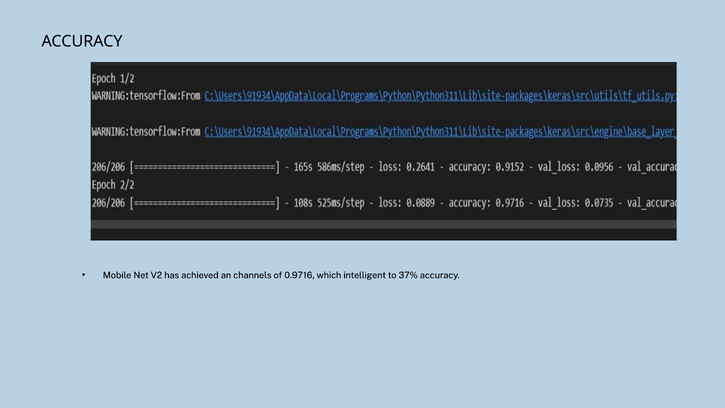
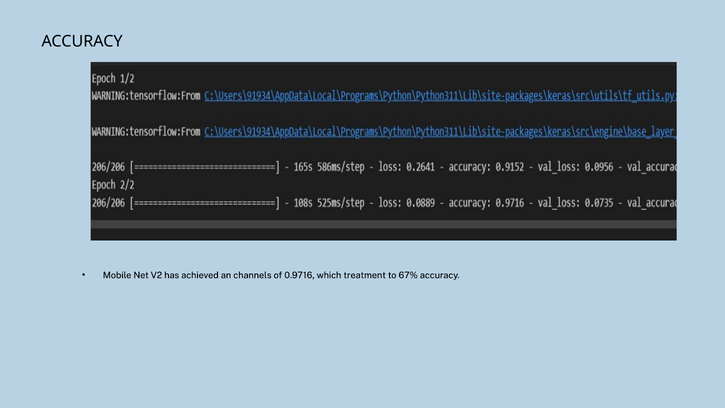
intelligent: intelligent -> treatment
37%: 37% -> 67%
